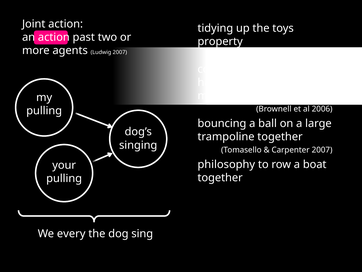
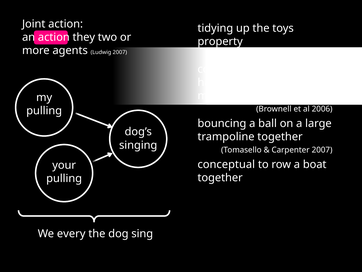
past: past -> they
philosophy: philosophy -> conceptual
